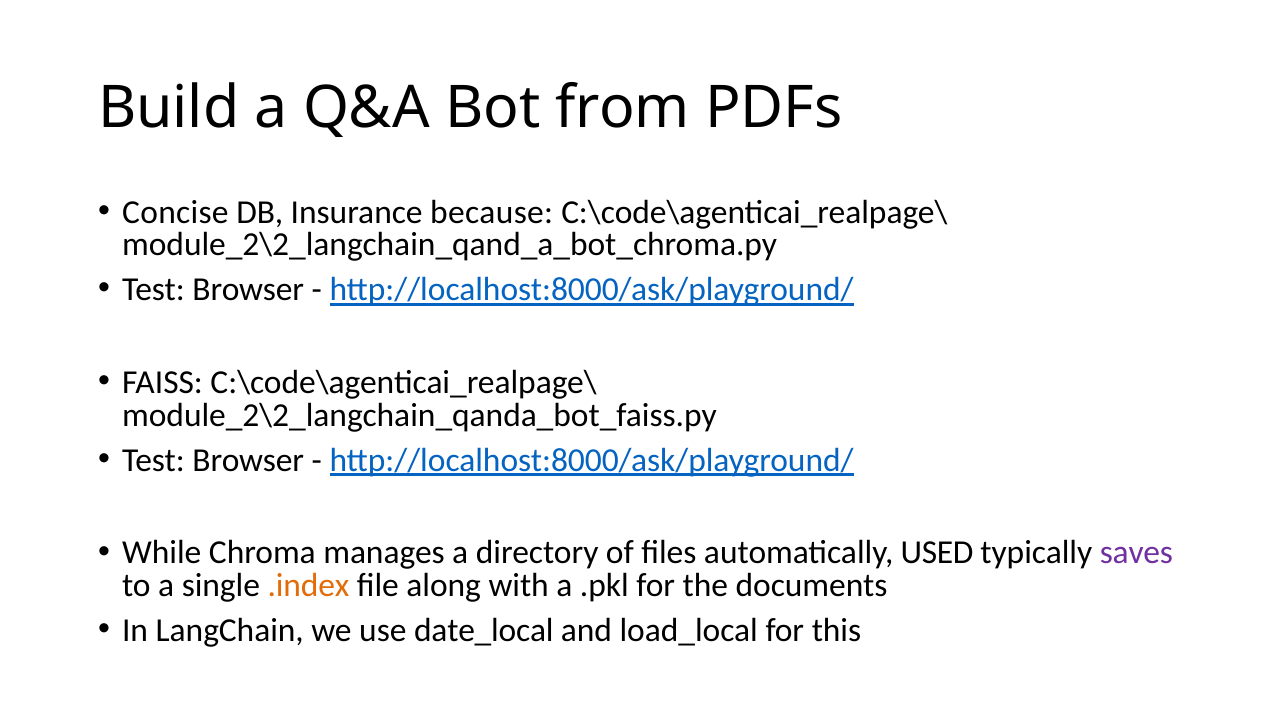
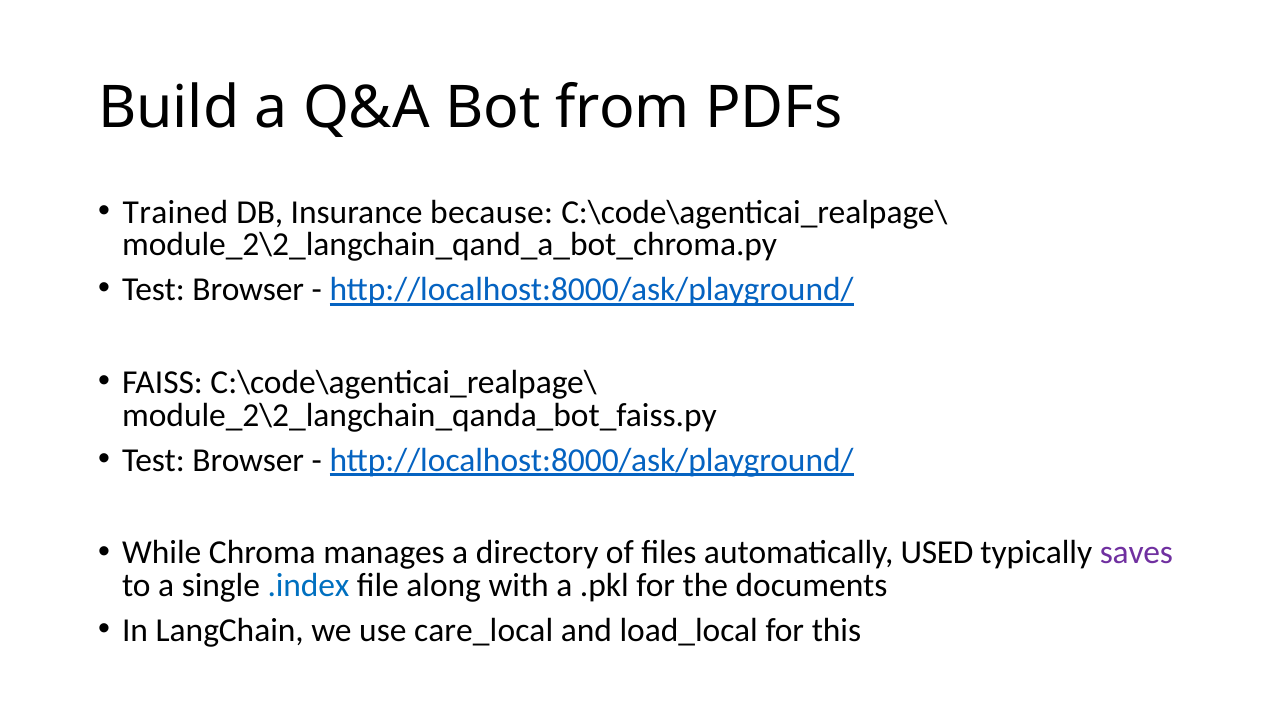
Concise: Concise -> Trained
.index colour: orange -> blue
date_local: date_local -> care_local
